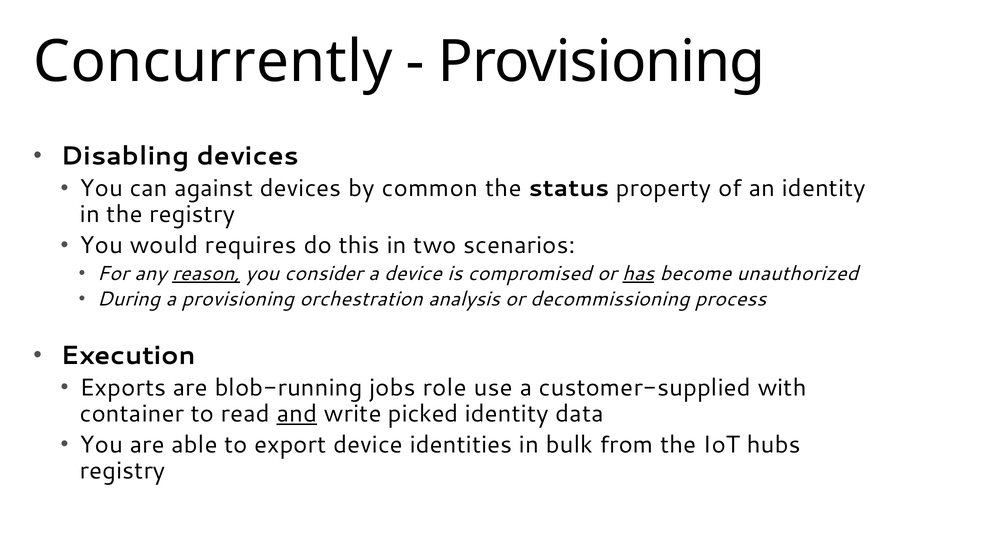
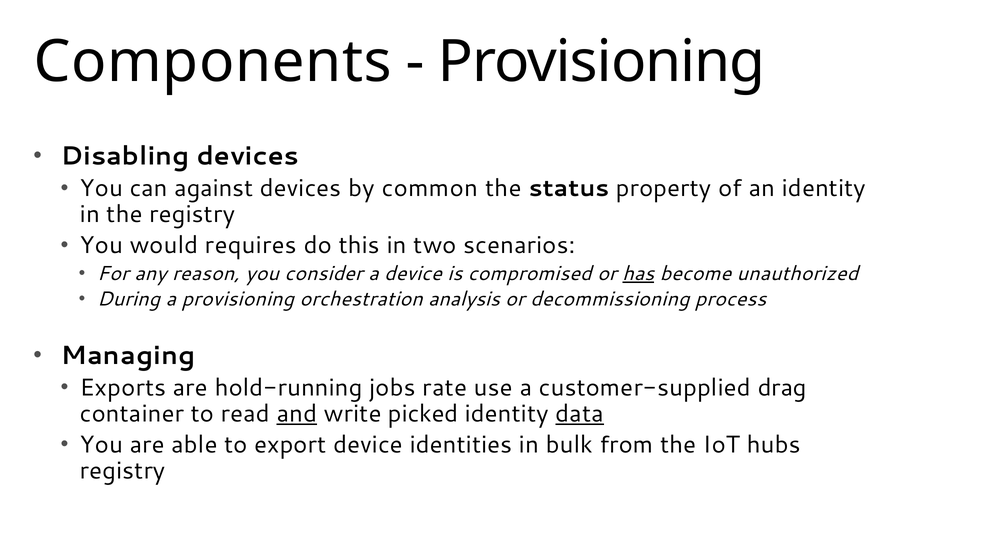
Concurrently: Concurrently -> Components
reason underline: present -> none
Execution: Execution -> Managing
blob-running: blob-running -> hold-running
role: role -> rate
with: with -> drag
data underline: none -> present
